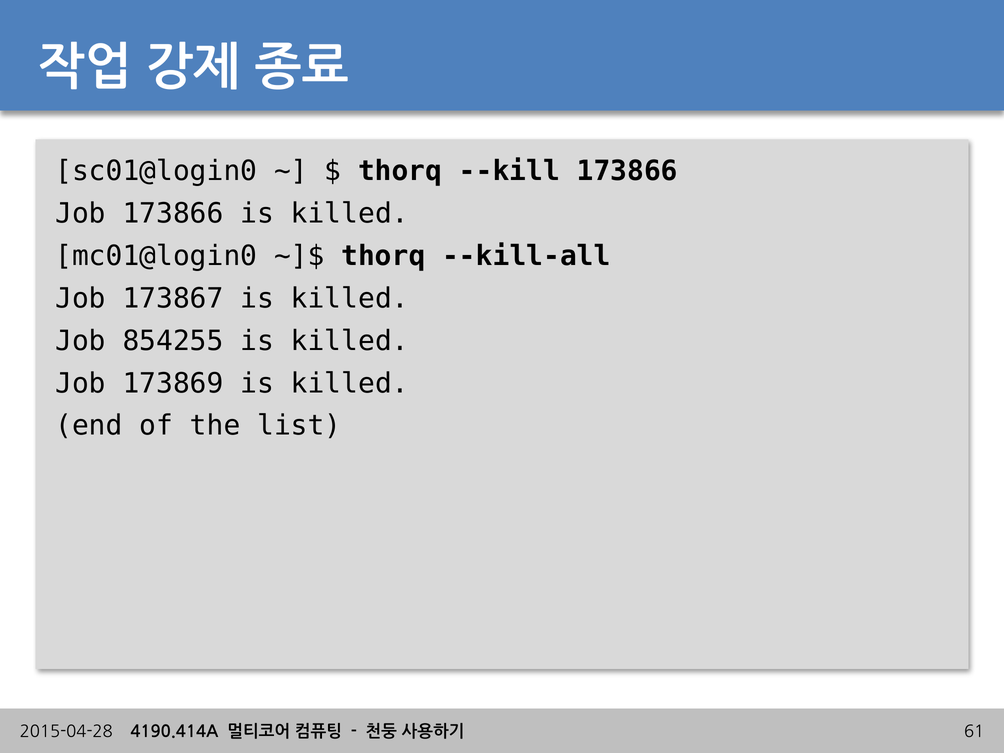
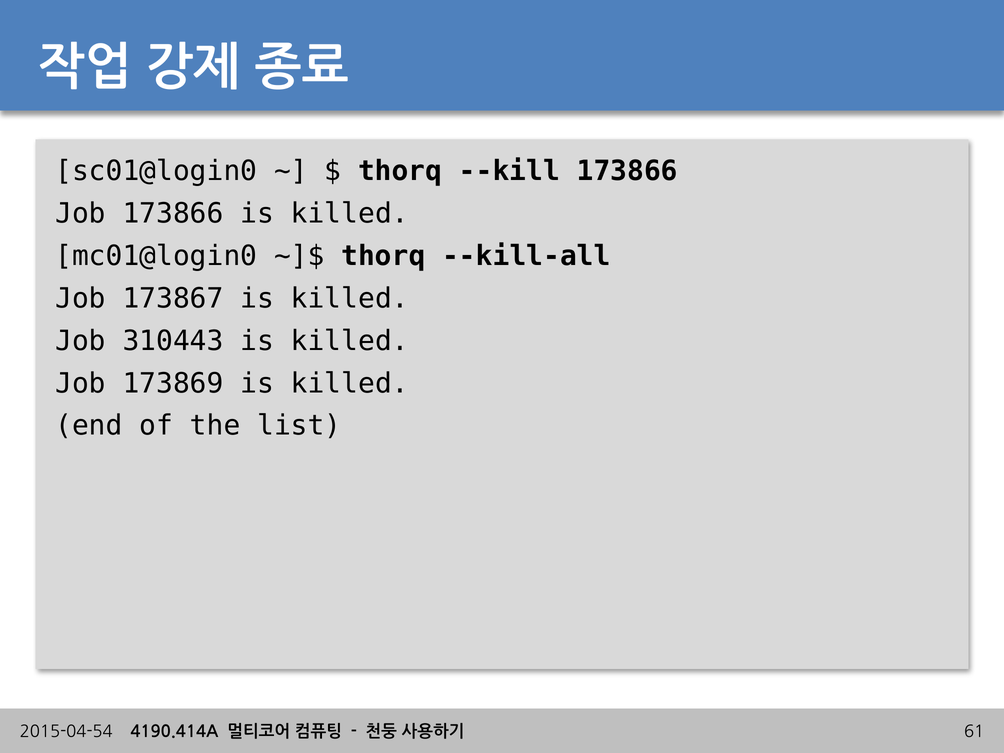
854255: 854255 -> 310443
2015-04-28: 2015-04-28 -> 2015-04-54
